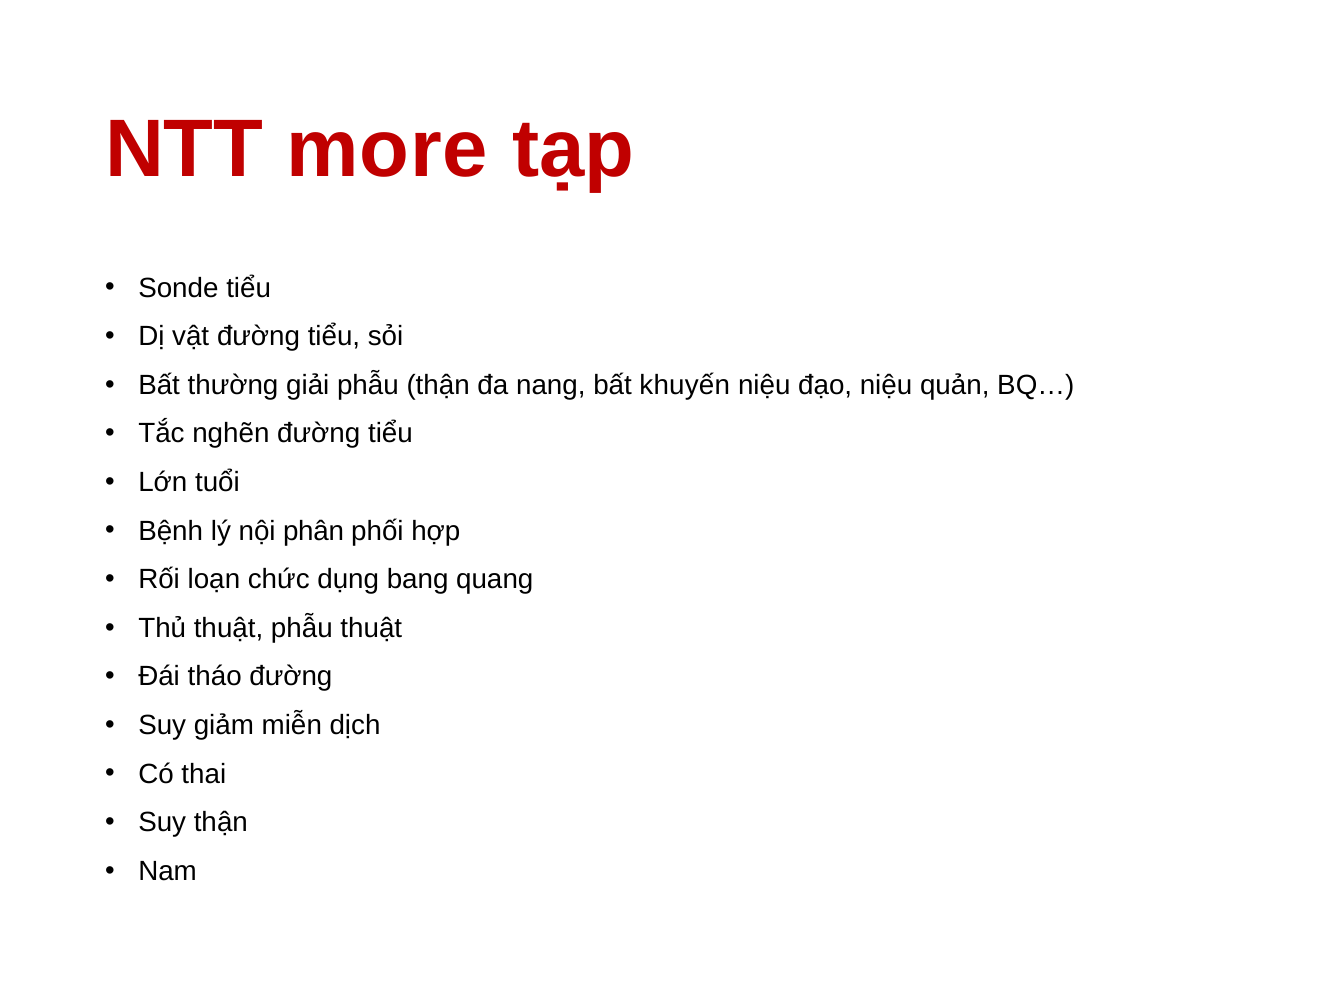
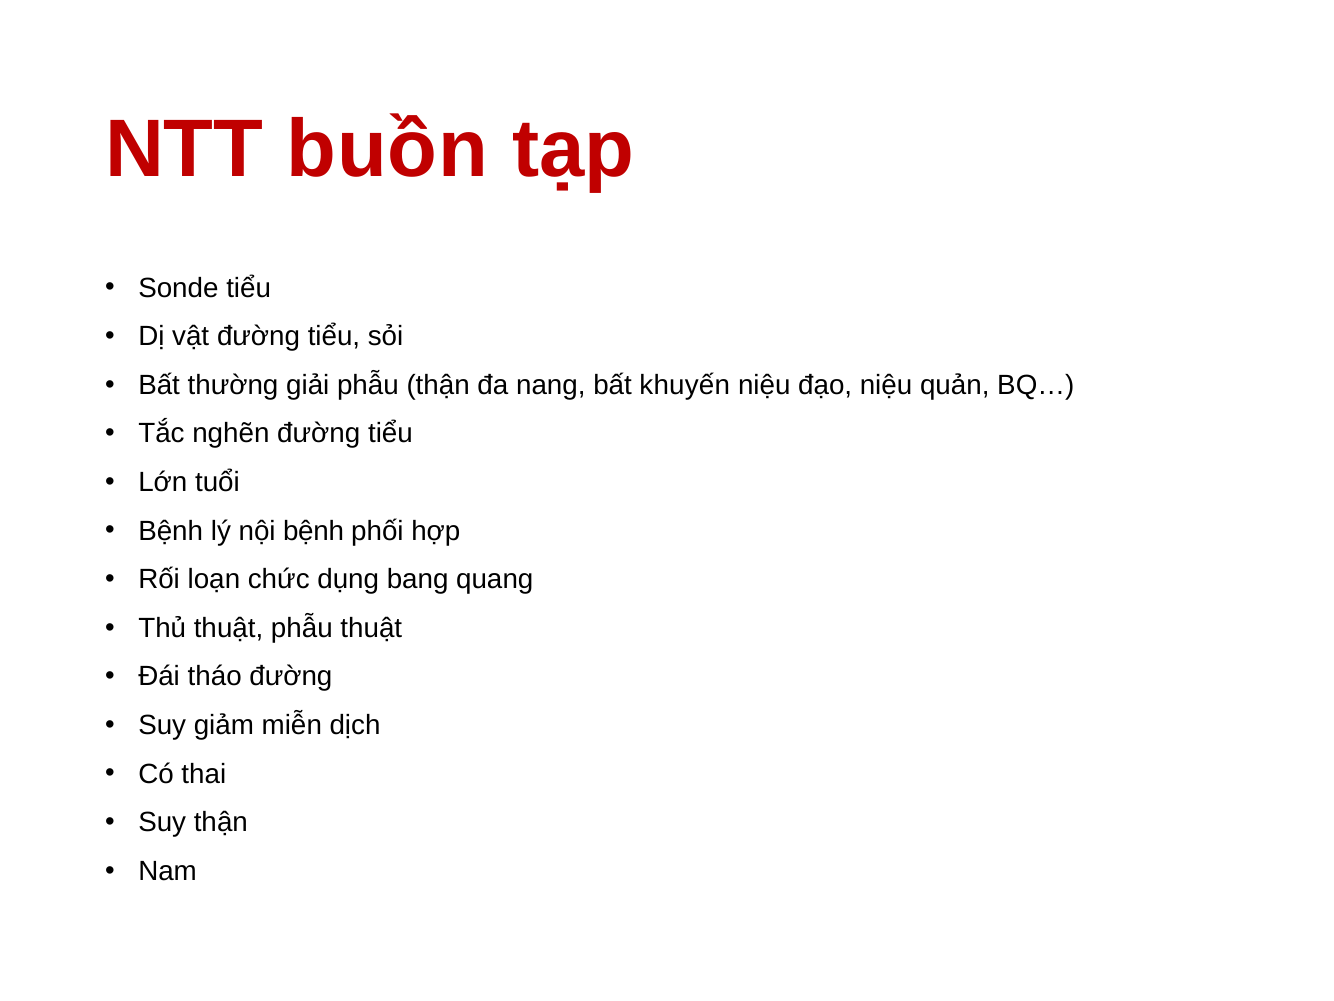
more: more -> buồn
nội phân: phân -> bệnh
